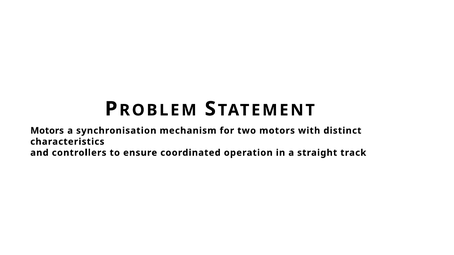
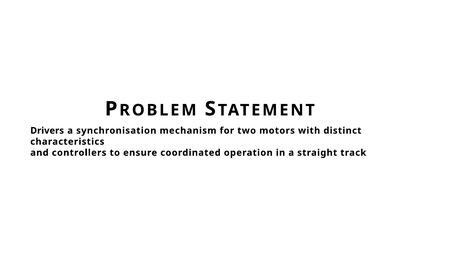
Motors at (47, 131): Motors -> Drivers
